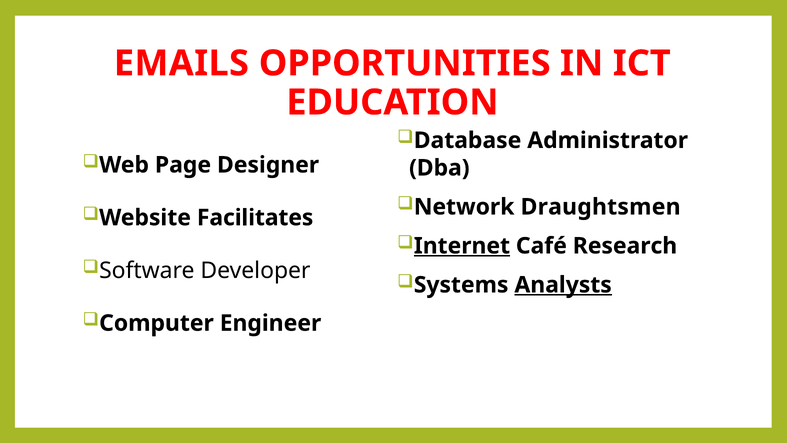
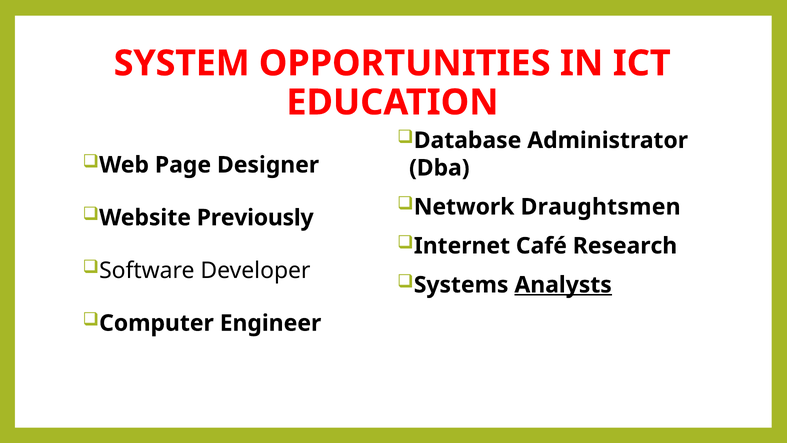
EMAILS: EMAILS -> SYSTEM
Facilitates: Facilitates -> Previously
Internet underline: present -> none
